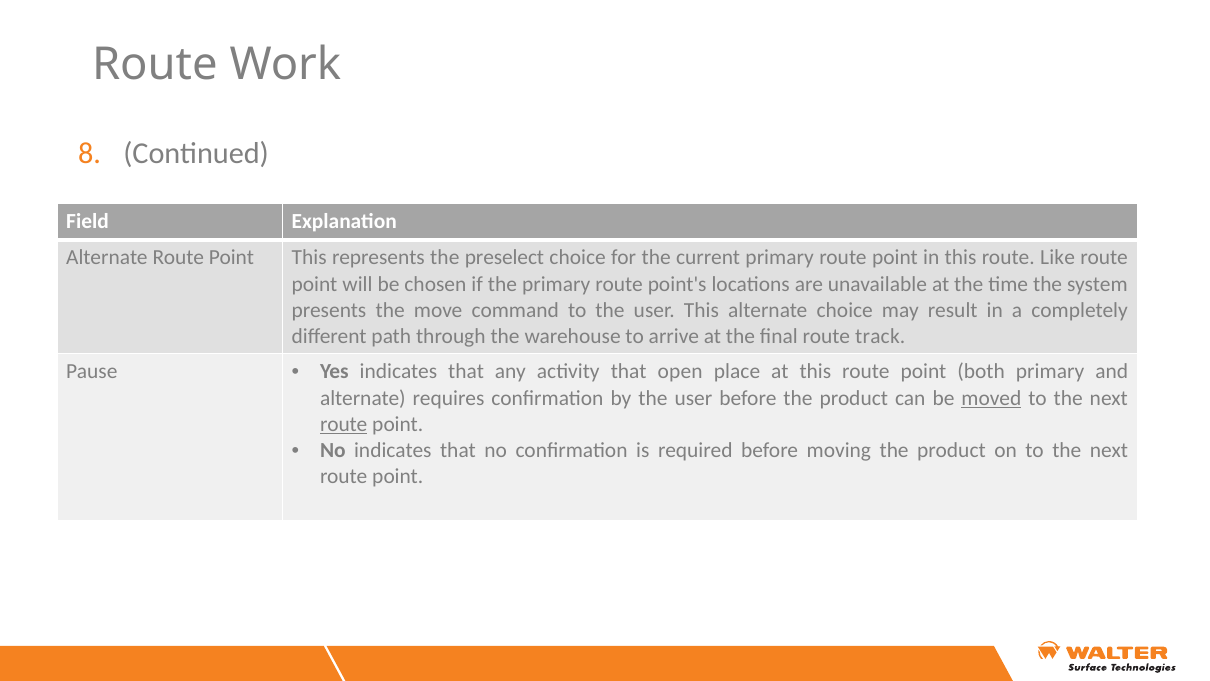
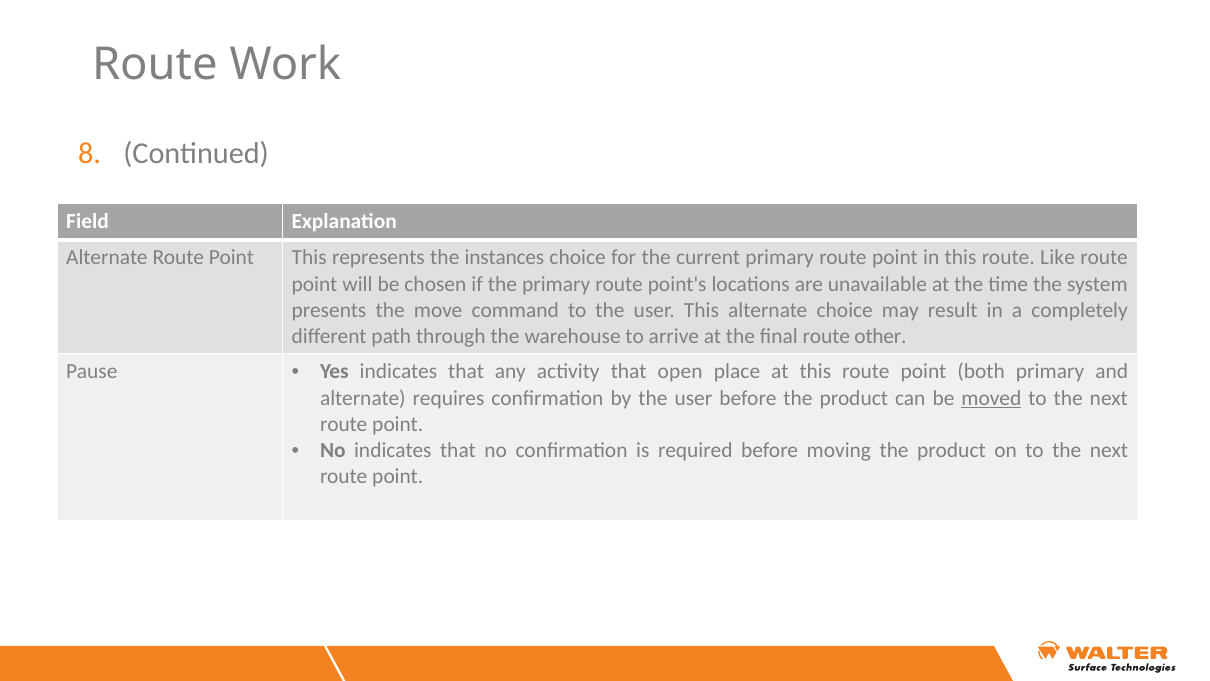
preselect: preselect -> instances
track: track -> other
route at (344, 424) underline: present -> none
